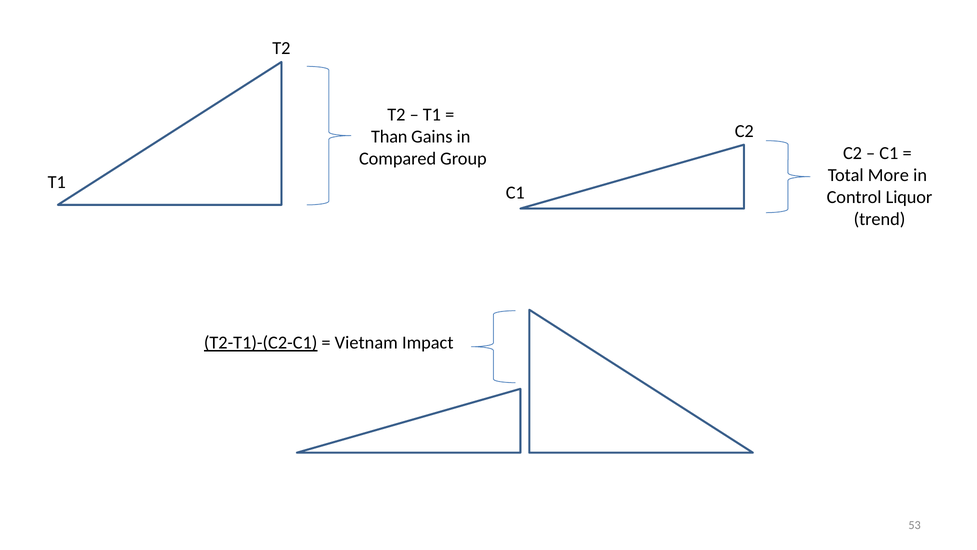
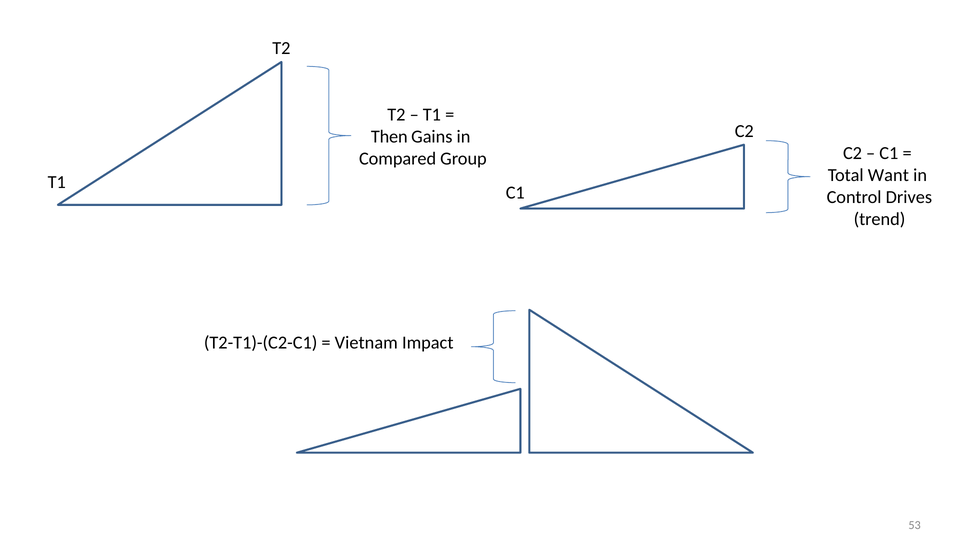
Than: Than -> Then
More: More -> Want
Liquor: Liquor -> Drives
T2-T1)-(C2-C1 underline: present -> none
